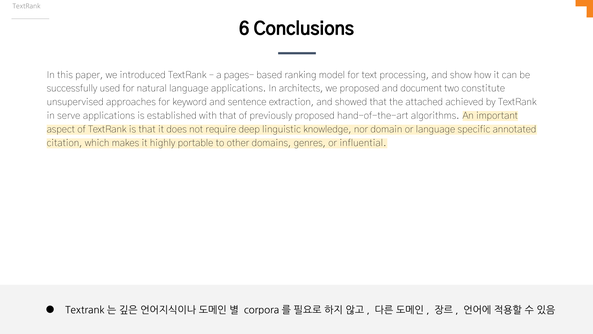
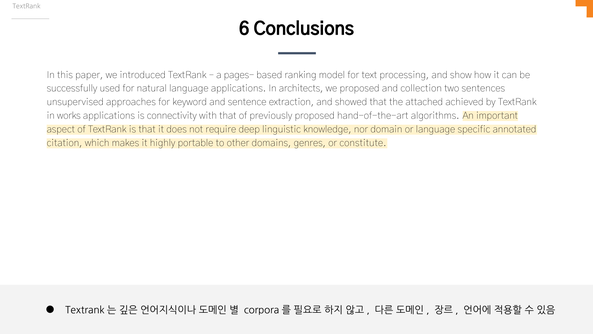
document: document -> collection
constitute: constitute -> sentences
serve: serve -> works
established: established -> connectivity
influential: influential -> constitute
